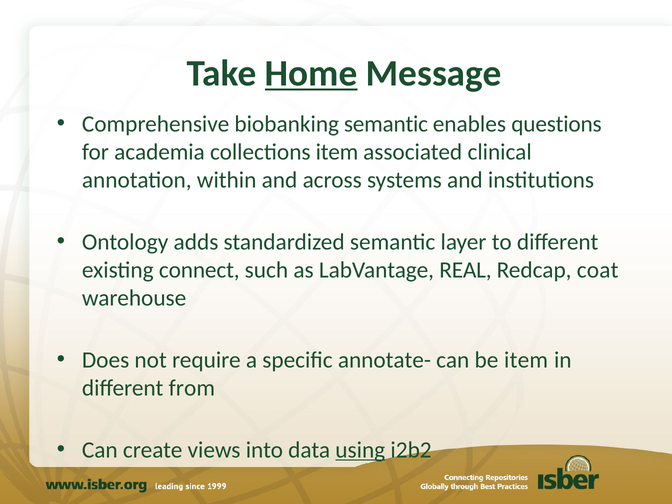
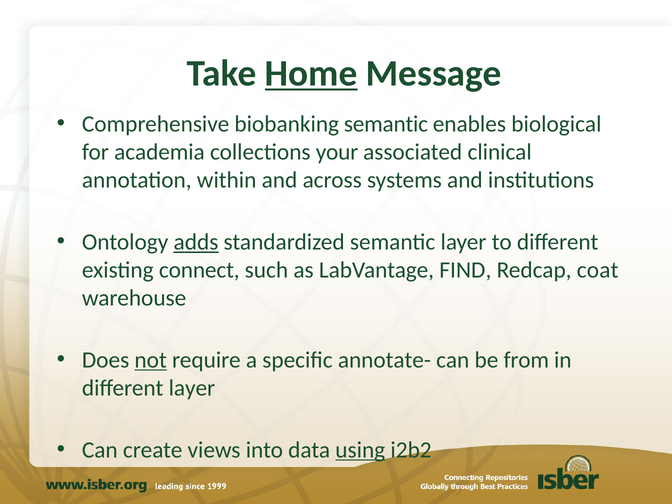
questions: questions -> biological
collections item: item -> your
adds underline: none -> present
REAL: REAL -> FIND
not underline: none -> present
be item: item -> from
different from: from -> layer
